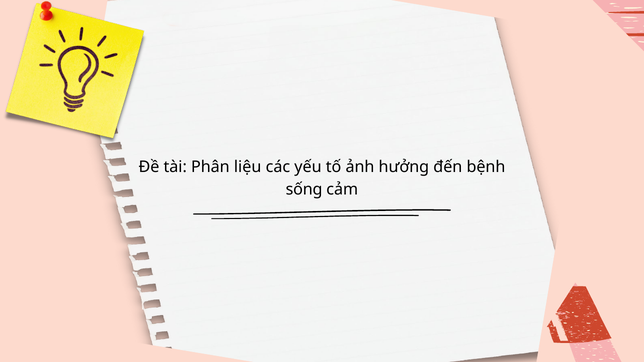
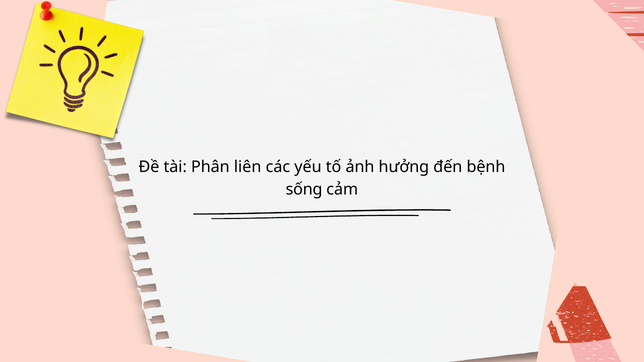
liệu: liệu -> liên
